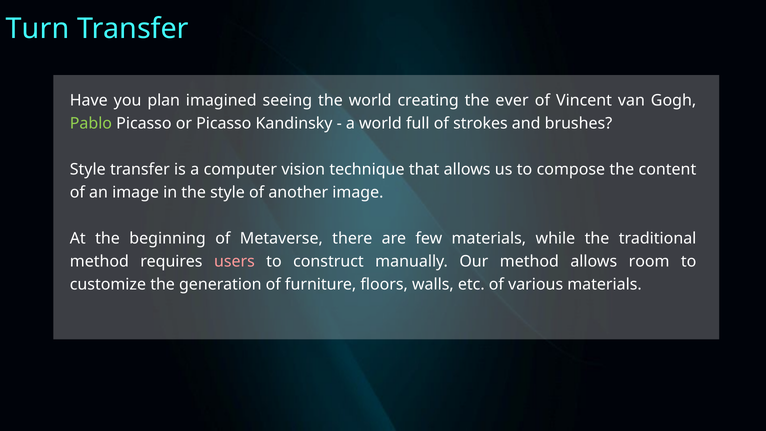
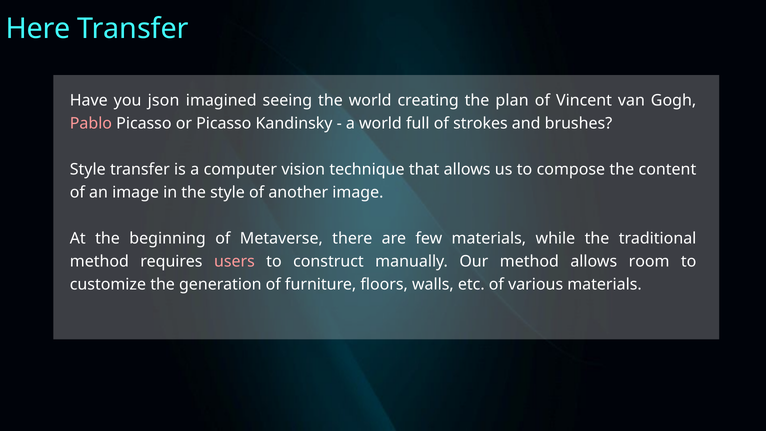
Turn: Turn -> Here
plan: plan -> json
ever: ever -> plan
Pablo colour: light green -> pink
